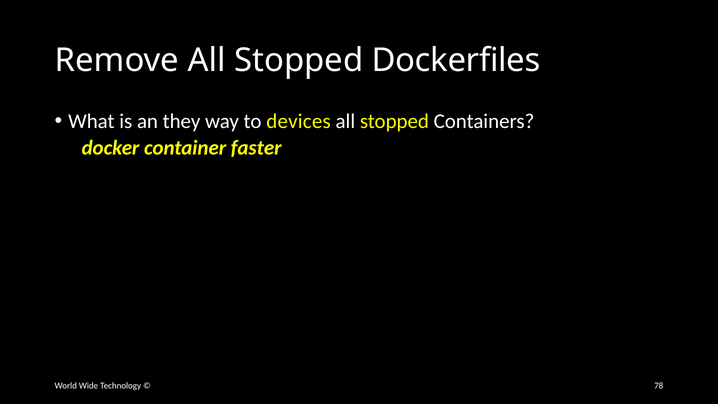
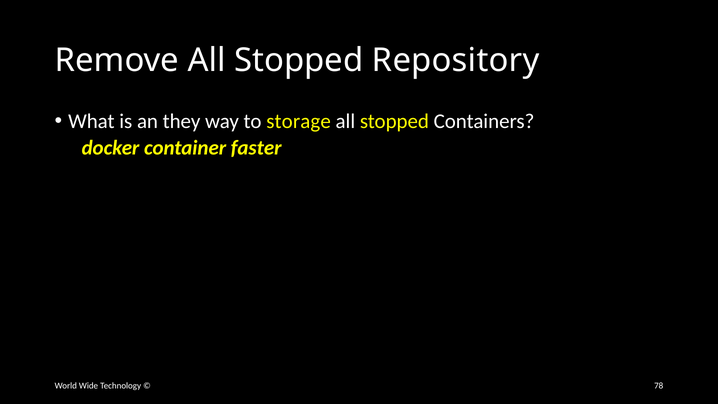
Dockerfiles: Dockerfiles -> Repository
devices: devices -> storage
